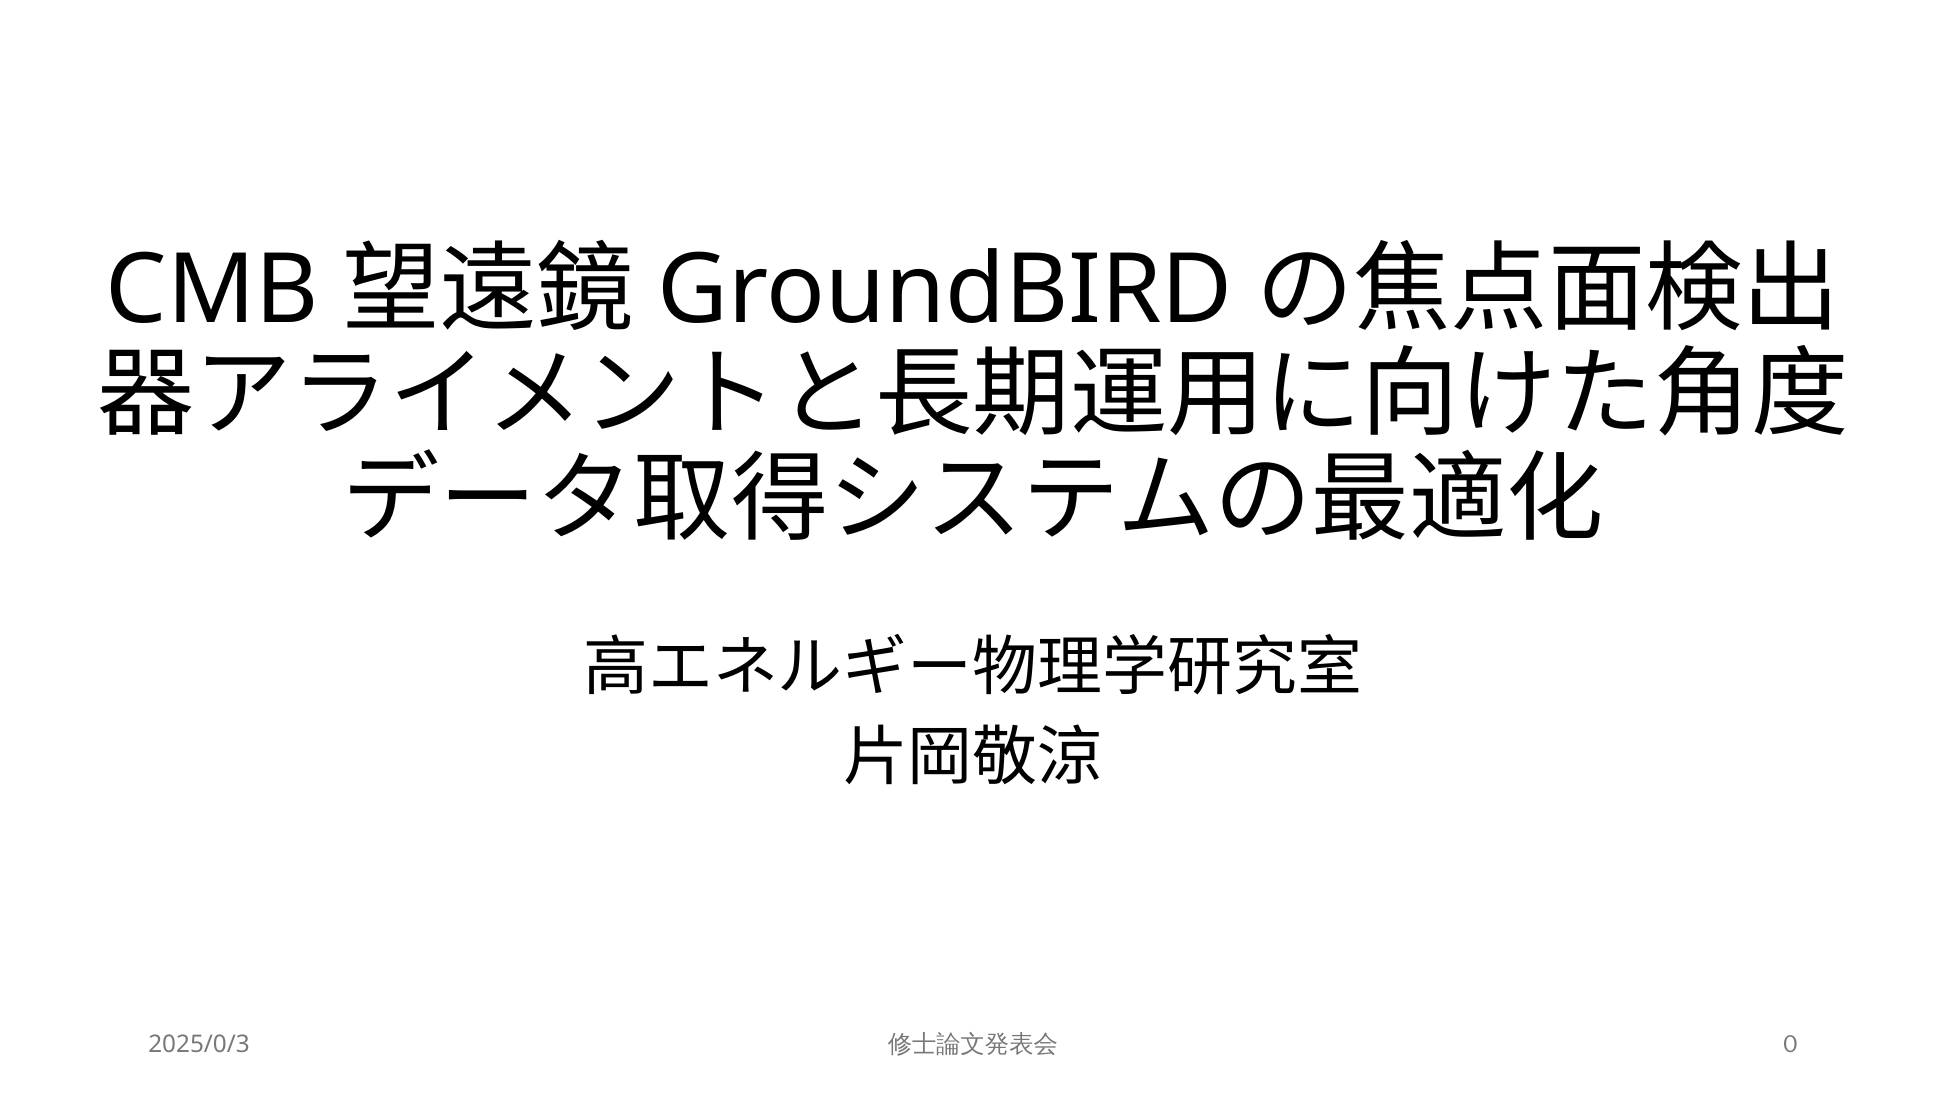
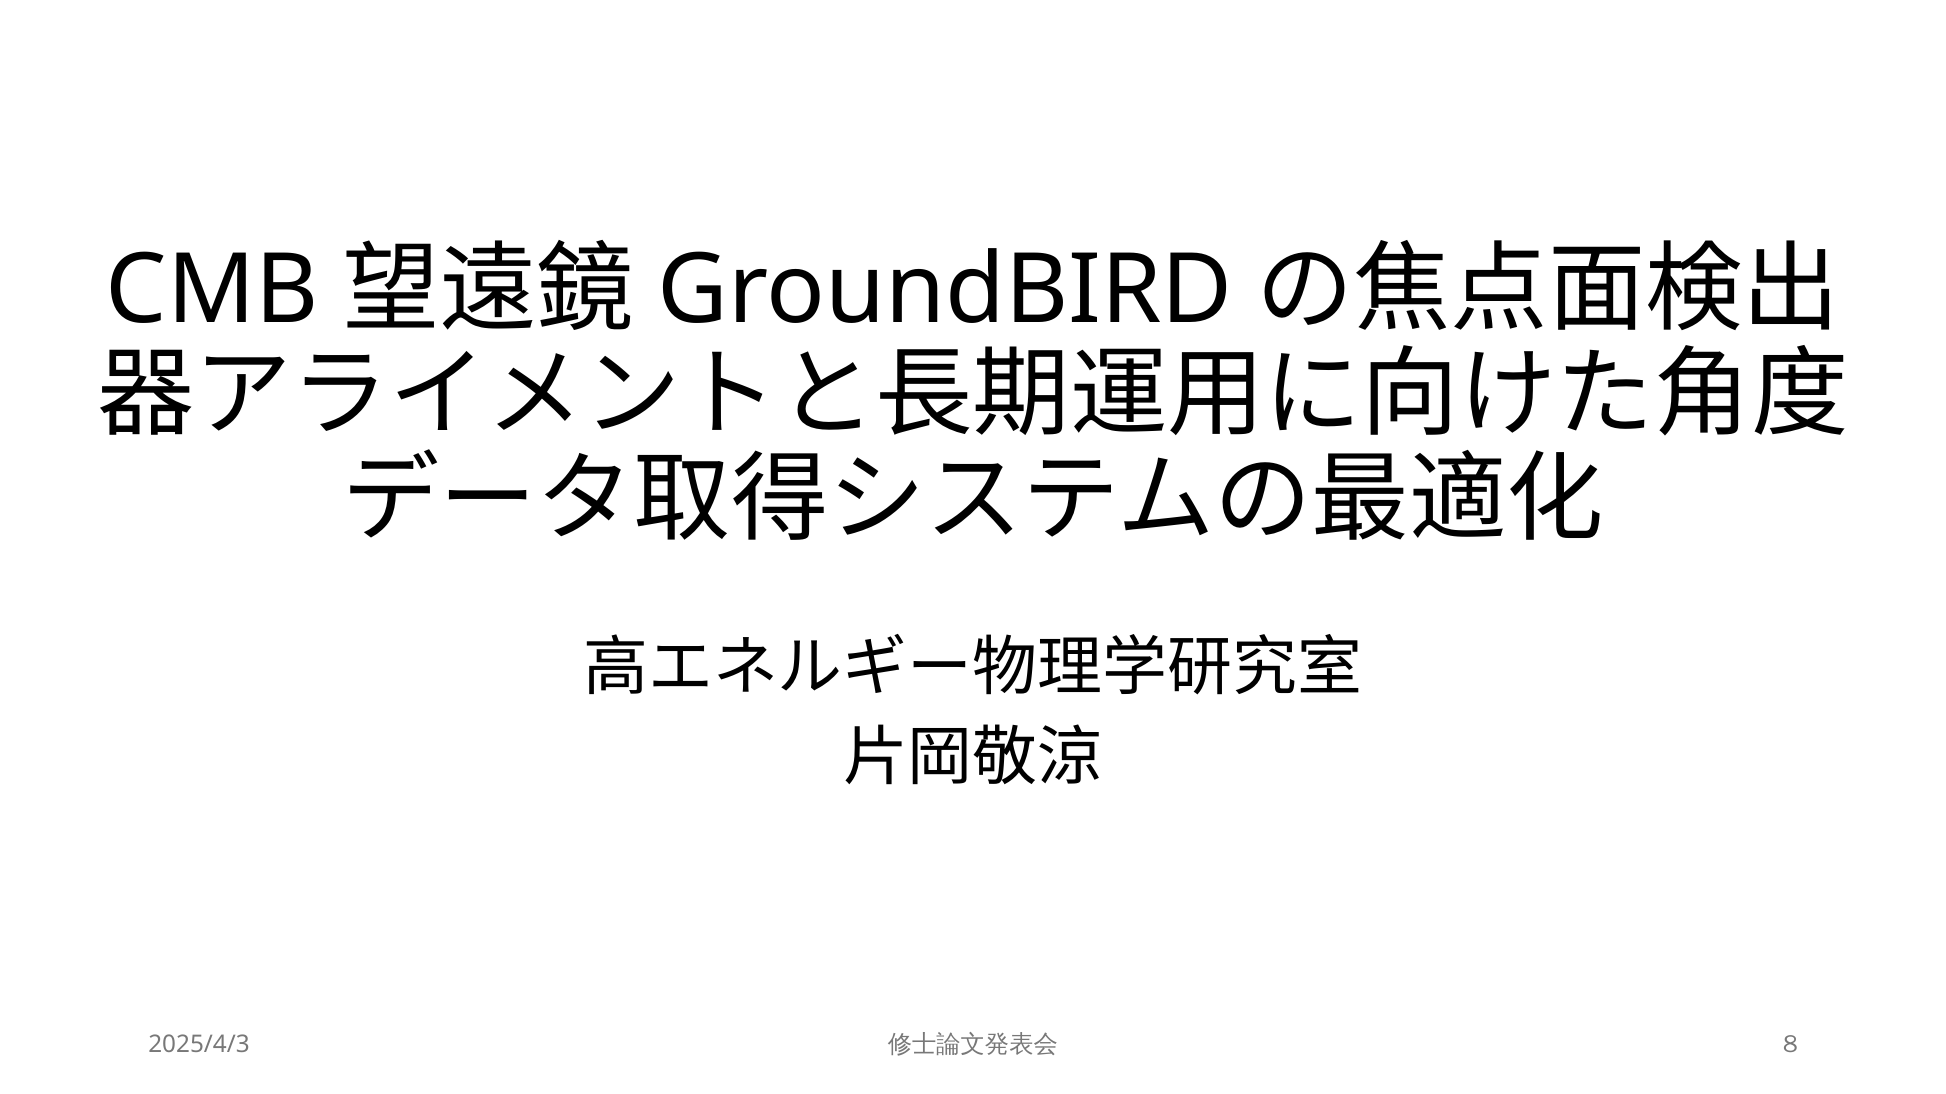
2025/0/3: 2025/0/3 -> 2025/4/3
0: 0 -> 8
